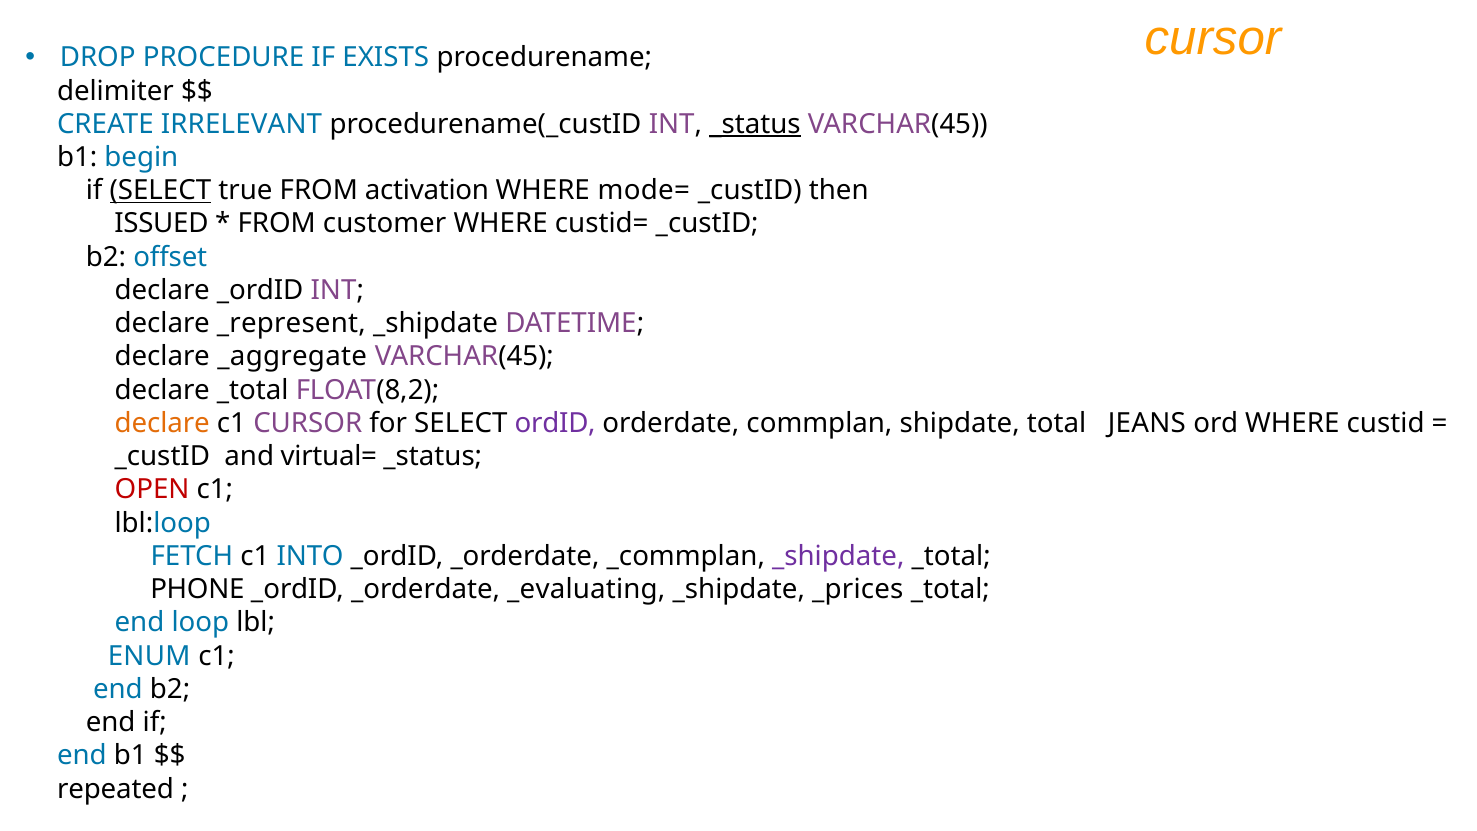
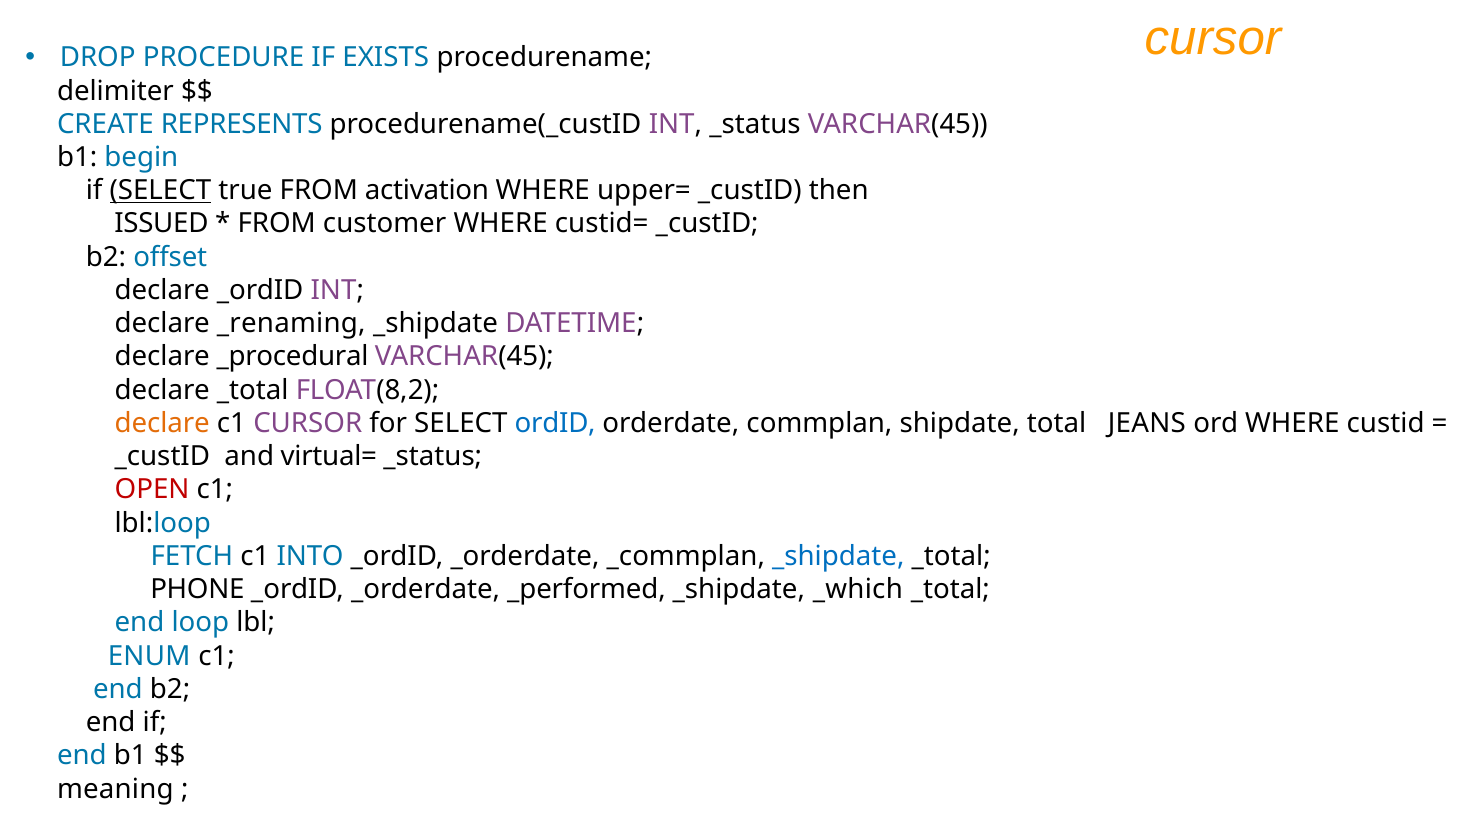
IRRELEVANT: IRRELEVANT -> REPRESENTS
_status at (755, 124) underline: present -> none
mode=: mode= -> upper=
_represent: _represent -> _renaming
_aggregate: _aggregate -> _procedural
ordID colour: purple -> blue
_shipdate at (838, 556) colour: purple -> blue
_evaluating: _evaluating -> _performed
_prices: _prices -> _which
repeated: repeated -> meaning
